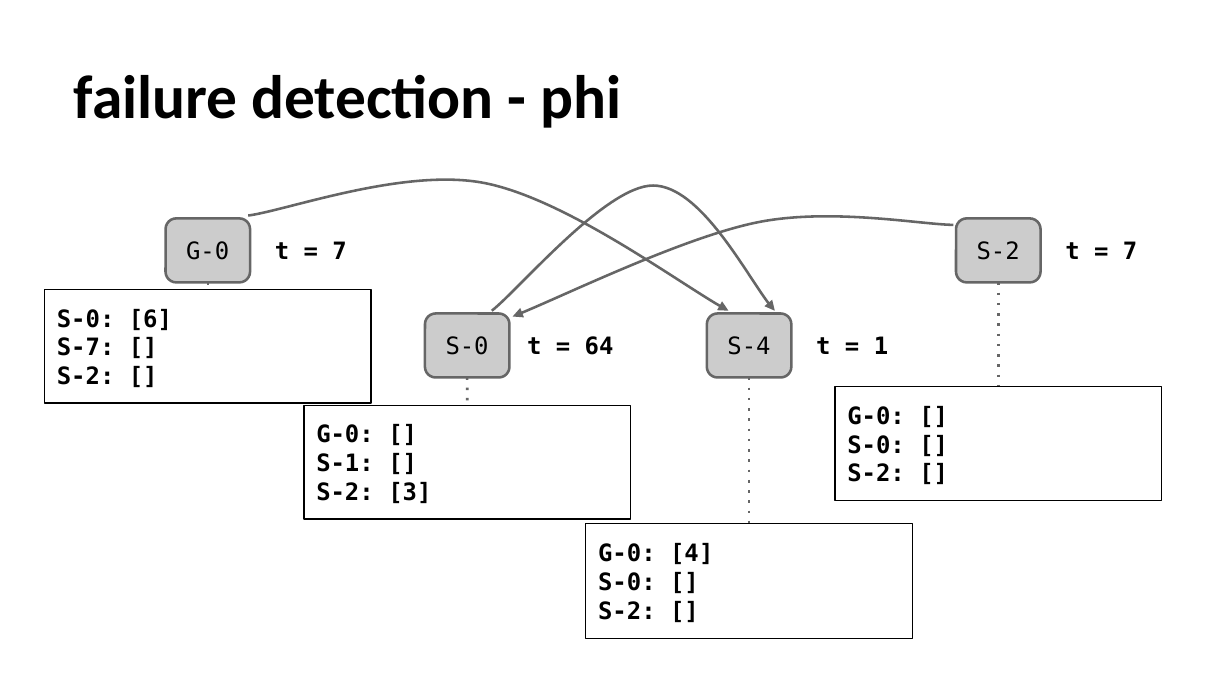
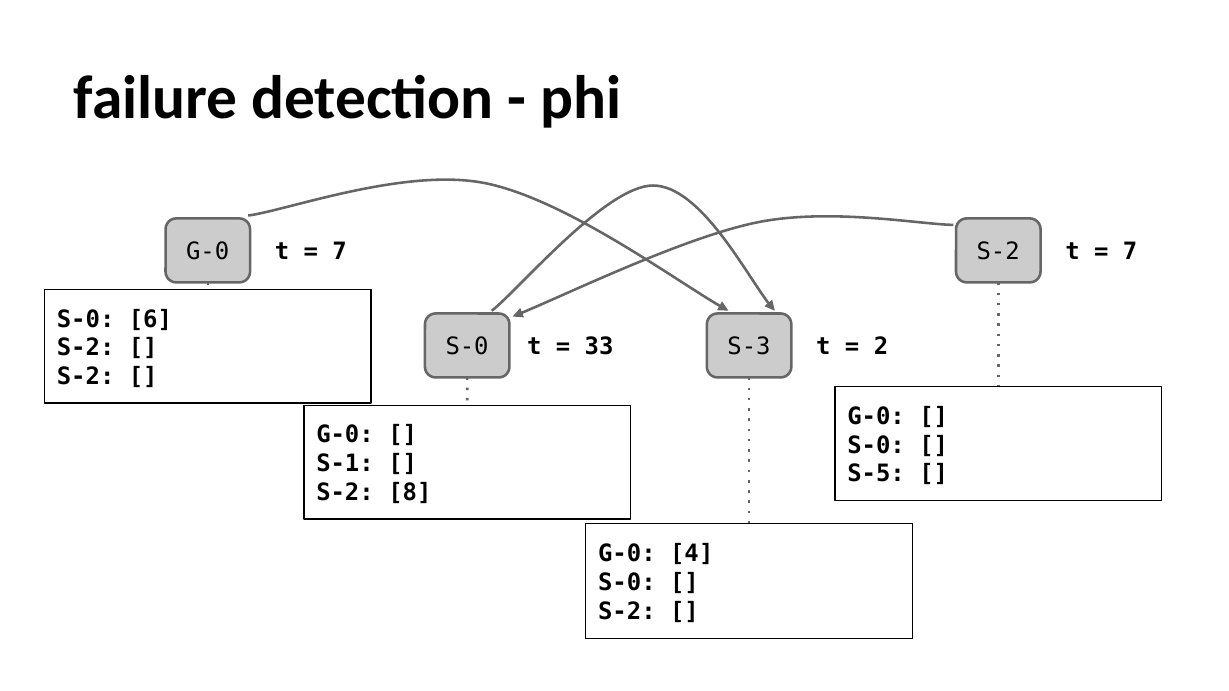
64: 64 -> 33
S-4: S-4 -> S-3
1: 1 -> 2
S-7 at (86, 348): S-7 -> S-2
S-2 at (876, 474): S-2 -> S-5
3: 3 -> 8
